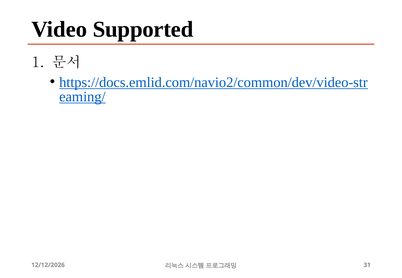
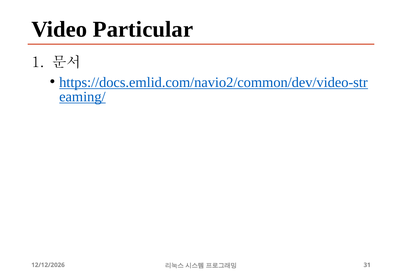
Supported: Supported -> Particular
